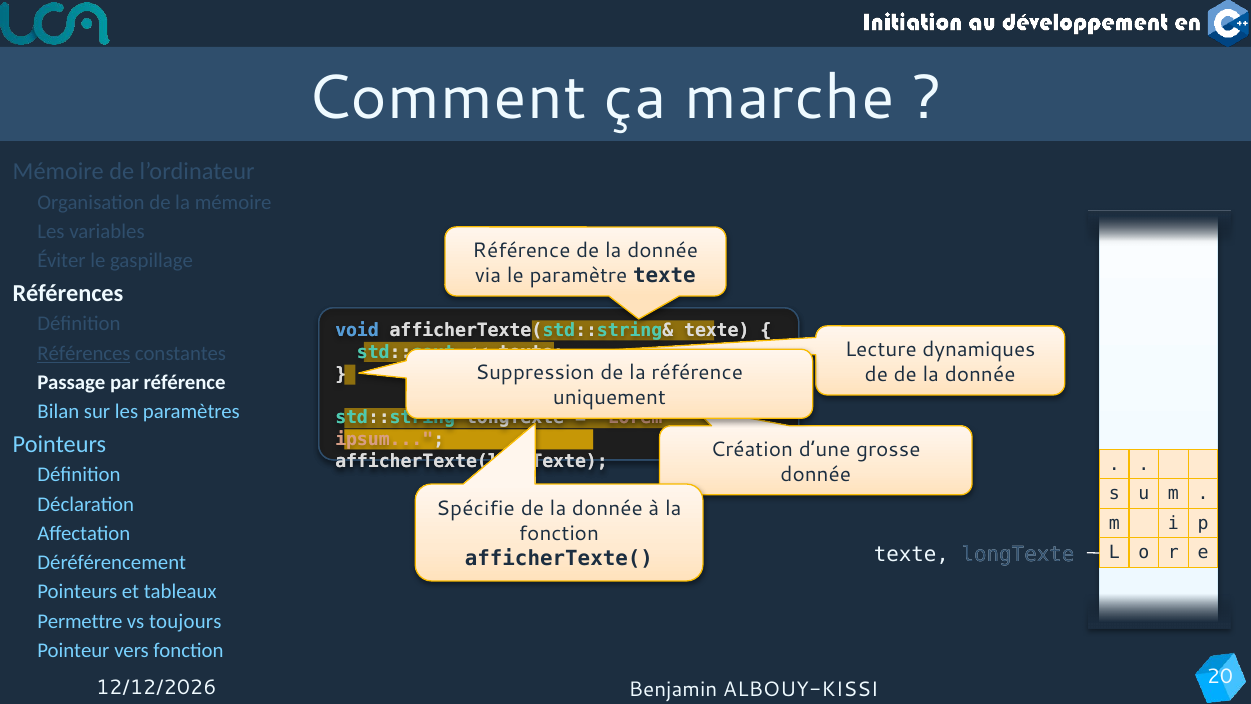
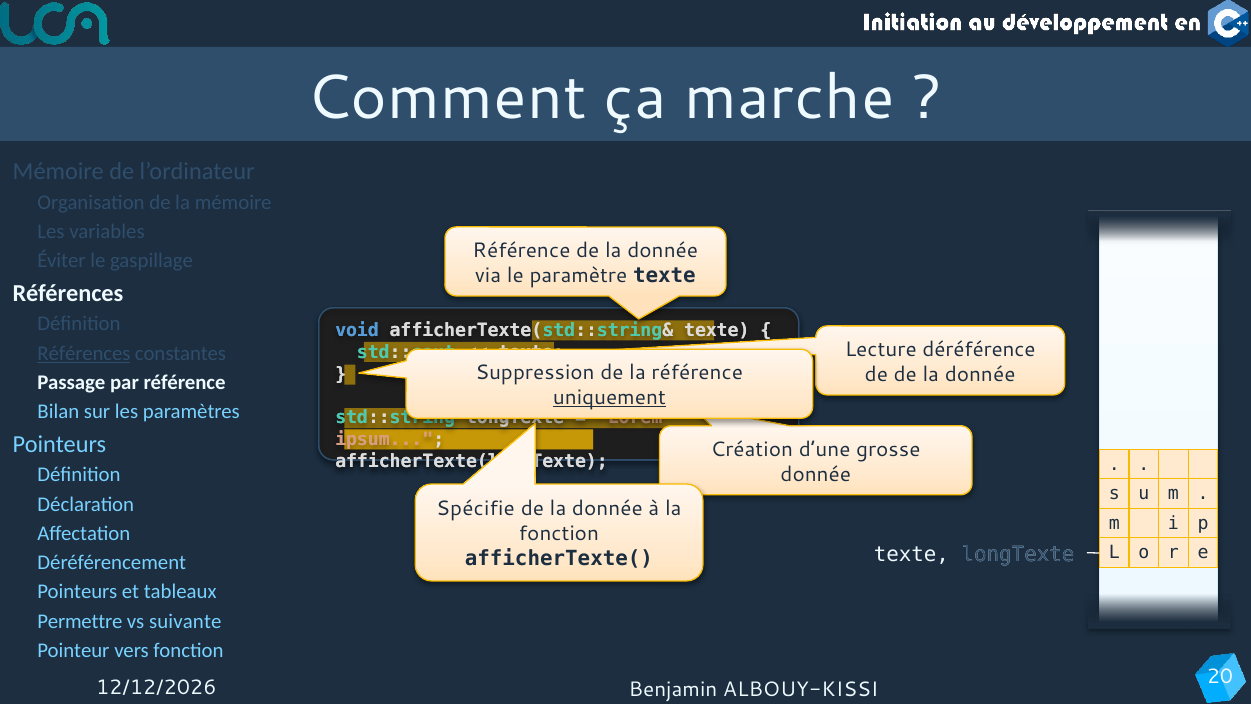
dynamiques: dynamiques -> déréférence
uniquement underline: none -> present
toujours: toujours -> suivante
